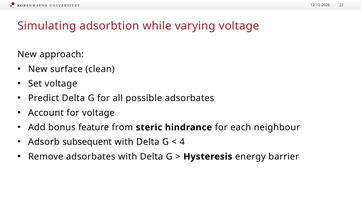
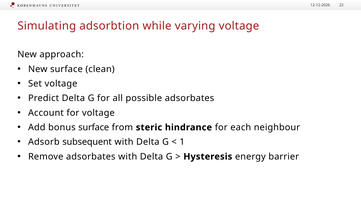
bonus feature: feature -> surface
4: 4 -> 1
